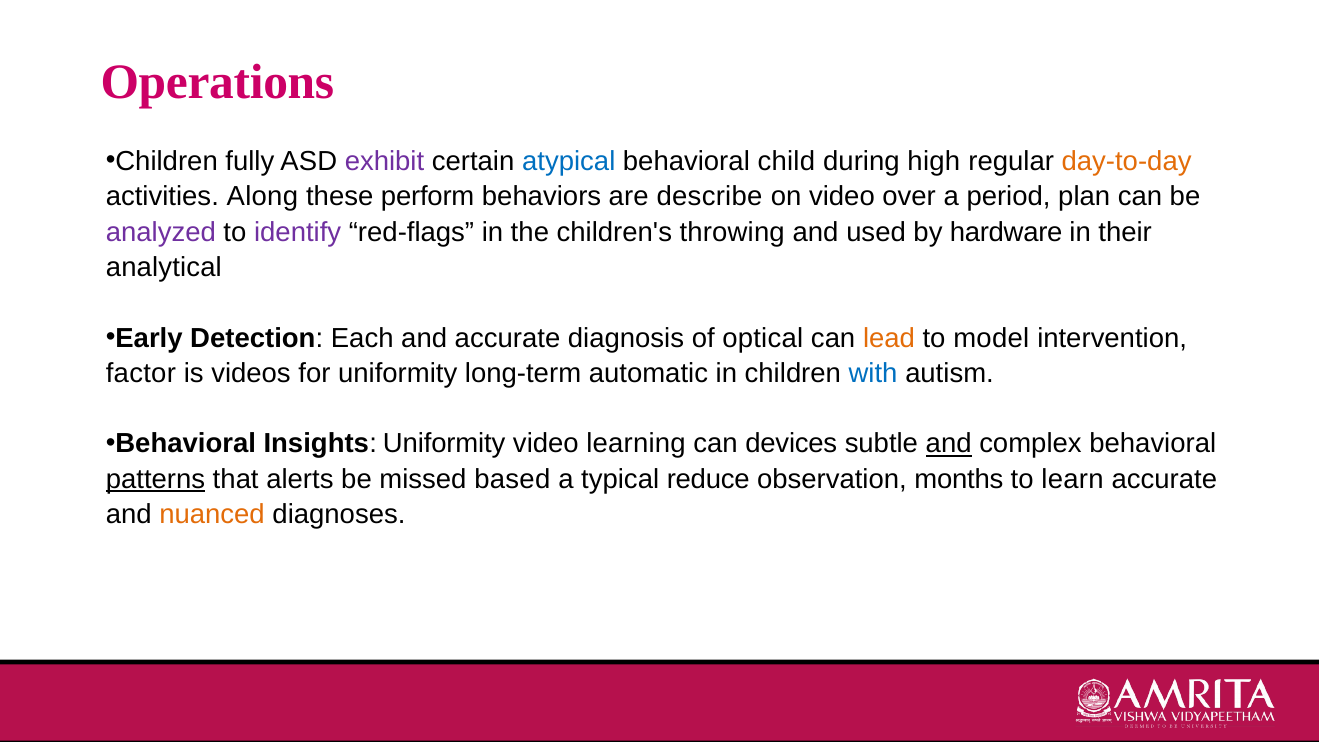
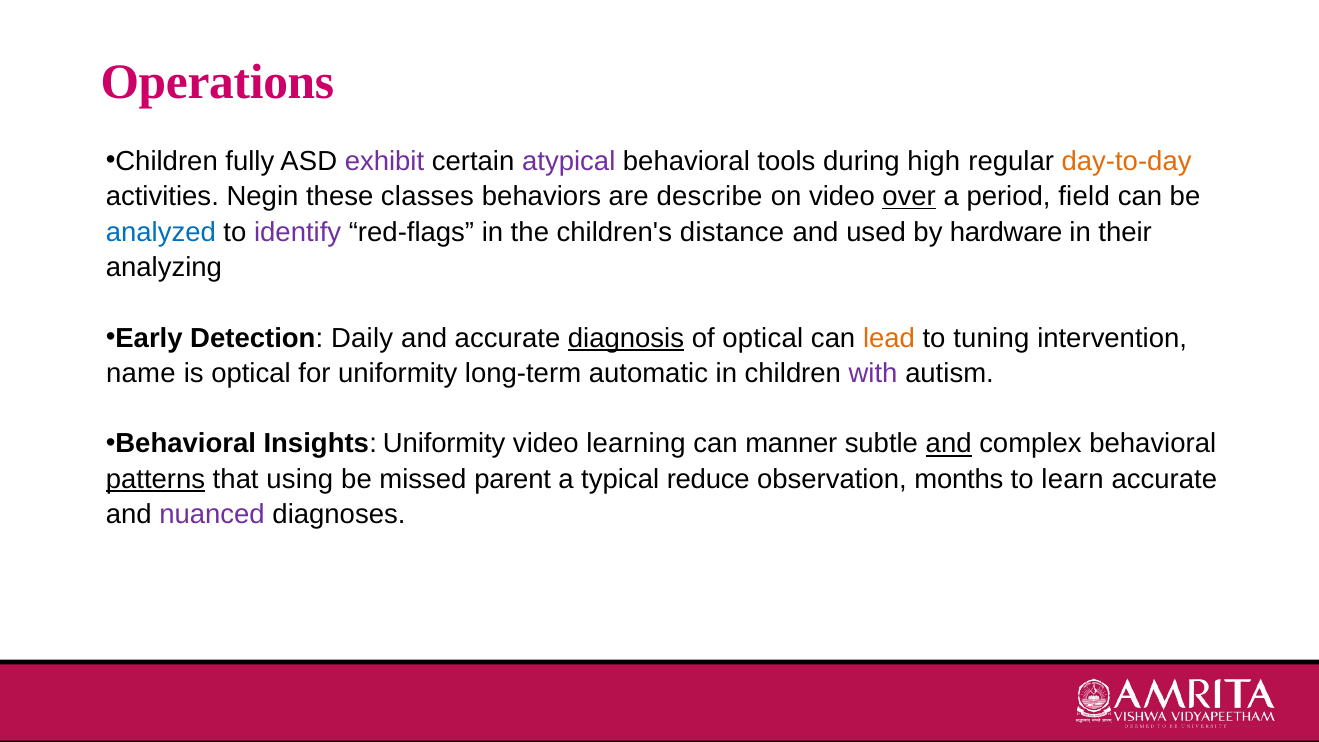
atypical colour: blue -> purple
child: child -> tools
Along: Along -> Negin
perform: perform -> classes
over underline: none -> present
plan: plan -> field
analyzed colour: purple -> blue
throwing: throwing -> distance
analytical: analytical -> analyzing
Each: Each -> Daily
diagnosis underline: none -> present
model: model -> tuning
factor: factor -> name
is videos: videos -> optical
with colour: blue -> purple
devices: devices -> manner
alerts: alerts -> using
based: based -> parent
nuanced colour: orange -> purple
